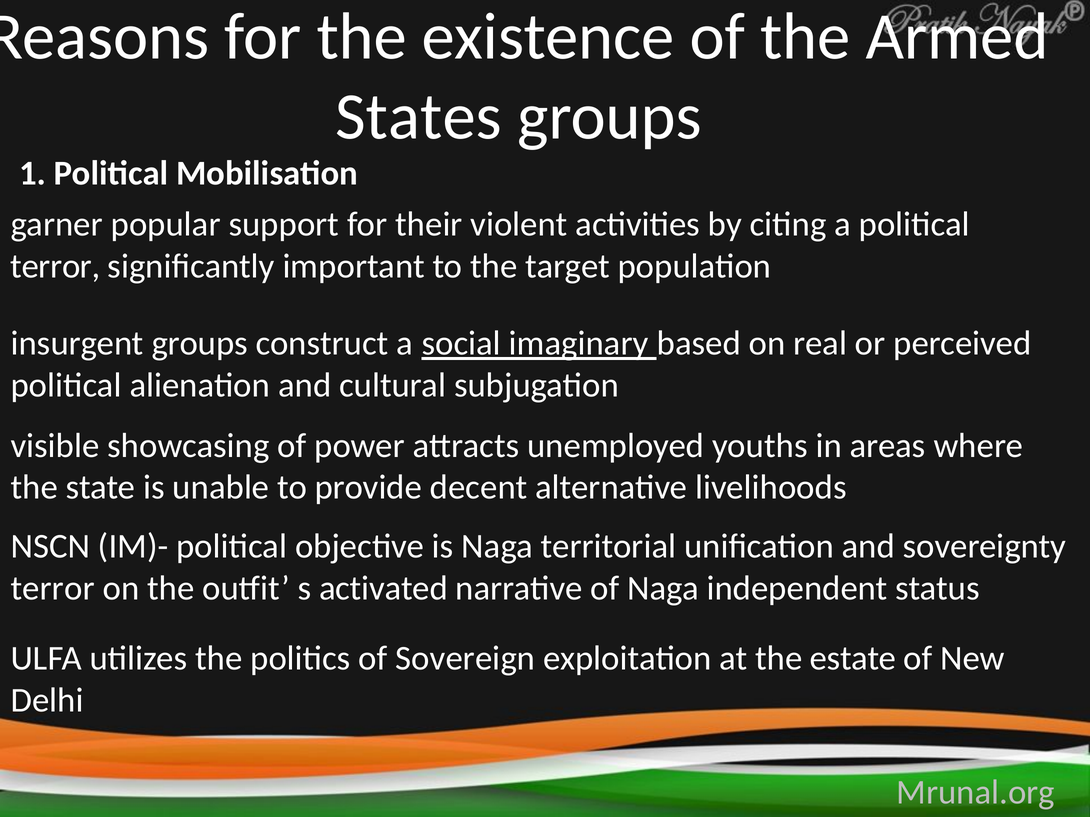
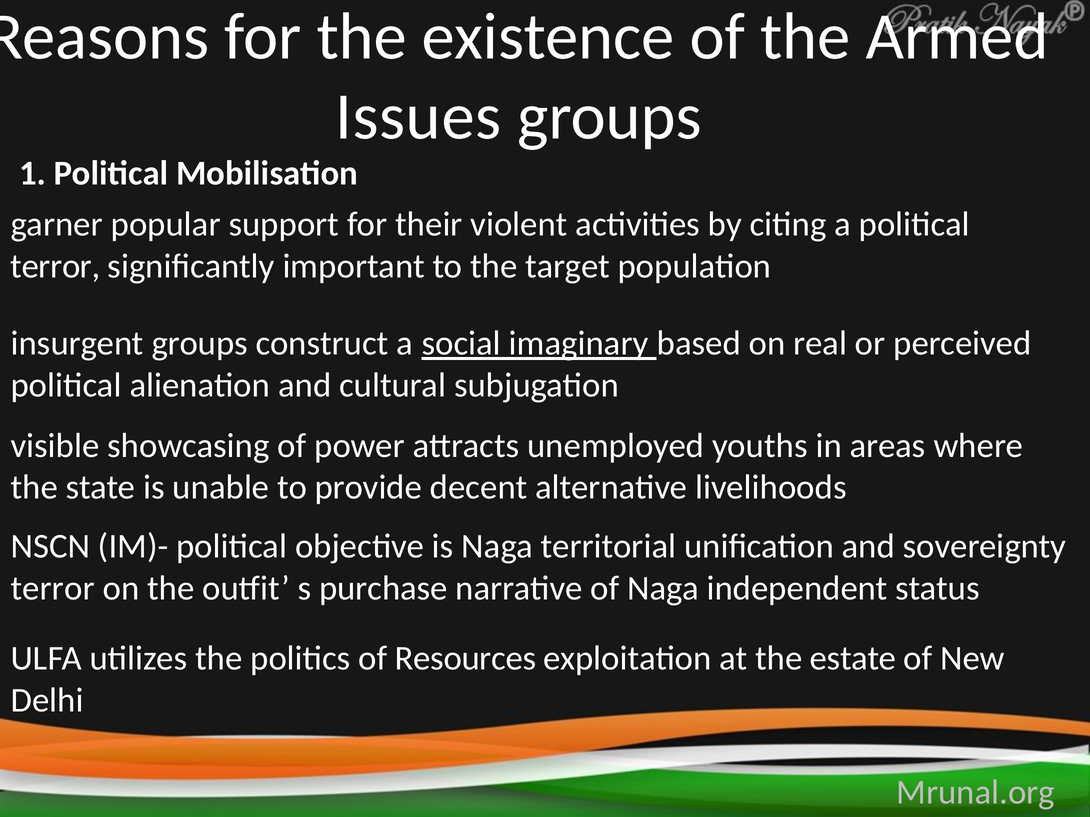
States: States -> Issues
activated: activated -> purchase
Sovereign: Sovereign -> Resources
